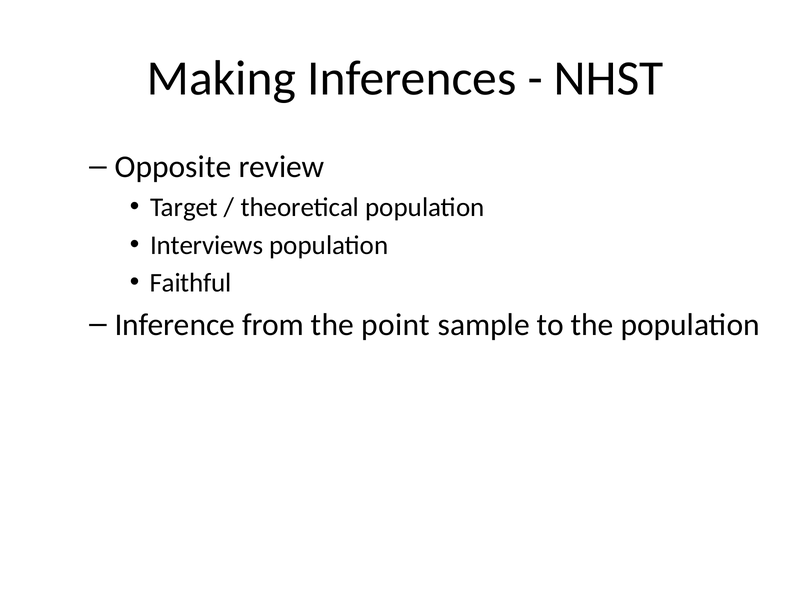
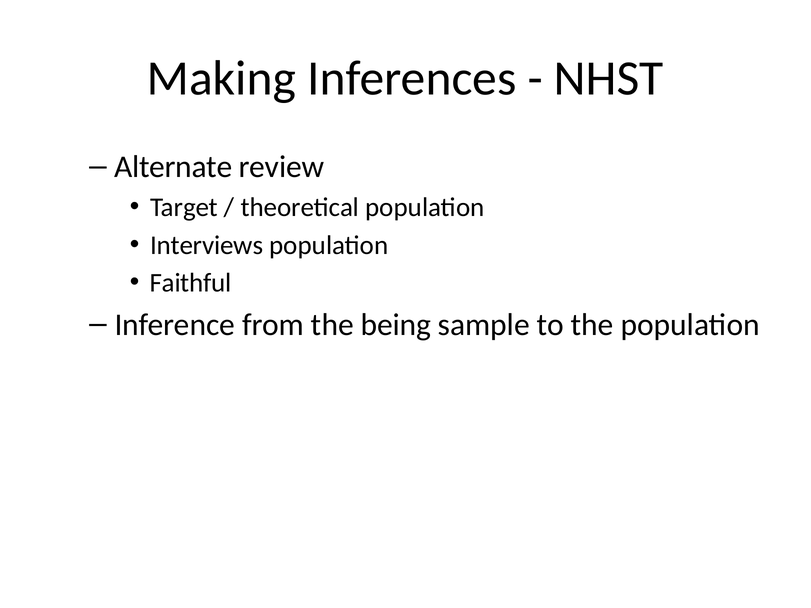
Opposite: Opposite -> Alternate
point: point -> being
